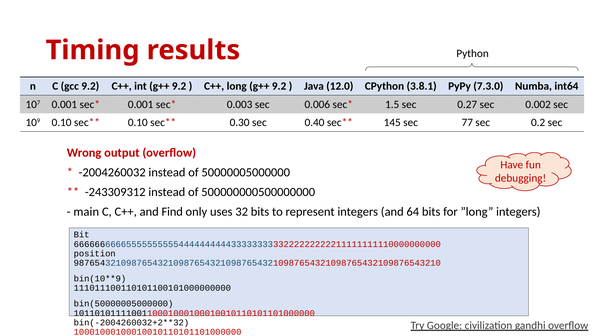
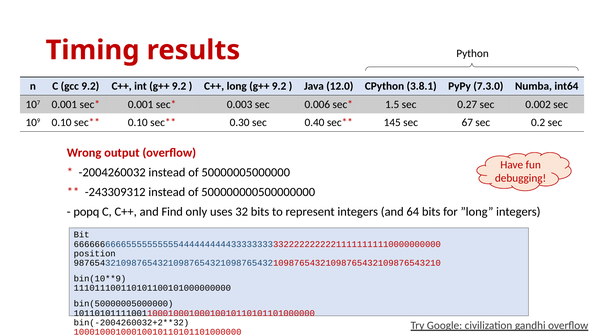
77: 77 -> 67
main: main -> popq
